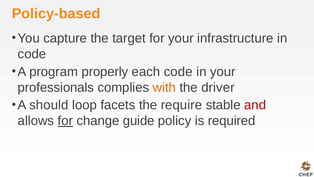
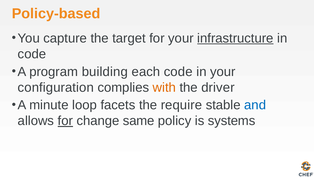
infrastructure underline: none -> present
properly: properly -> building
professionals: professionals -> configuration
should: should -> minute
and colour: red -> blue
guide: guide -> same
required: required -> systems
